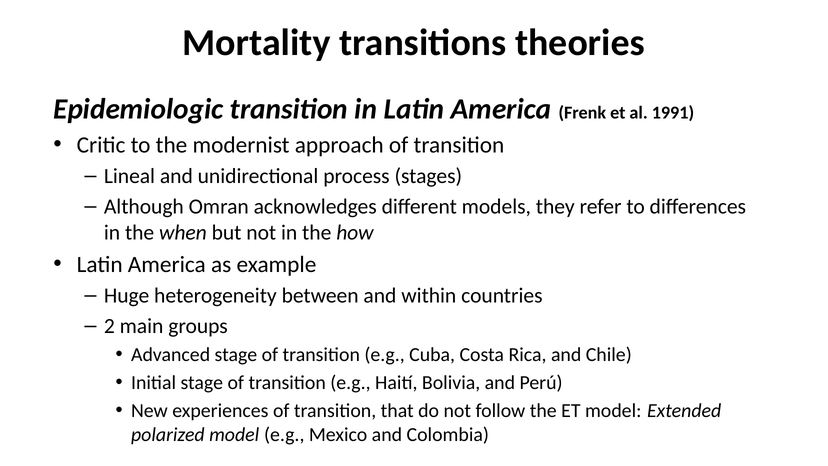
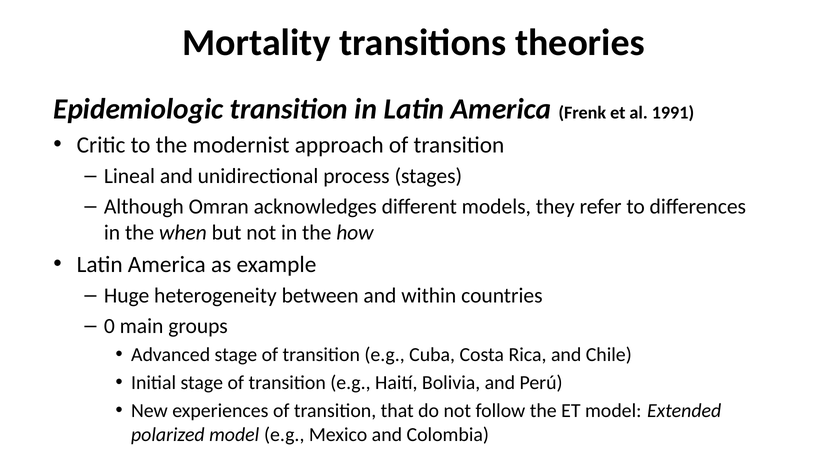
2: 2 -> 0
